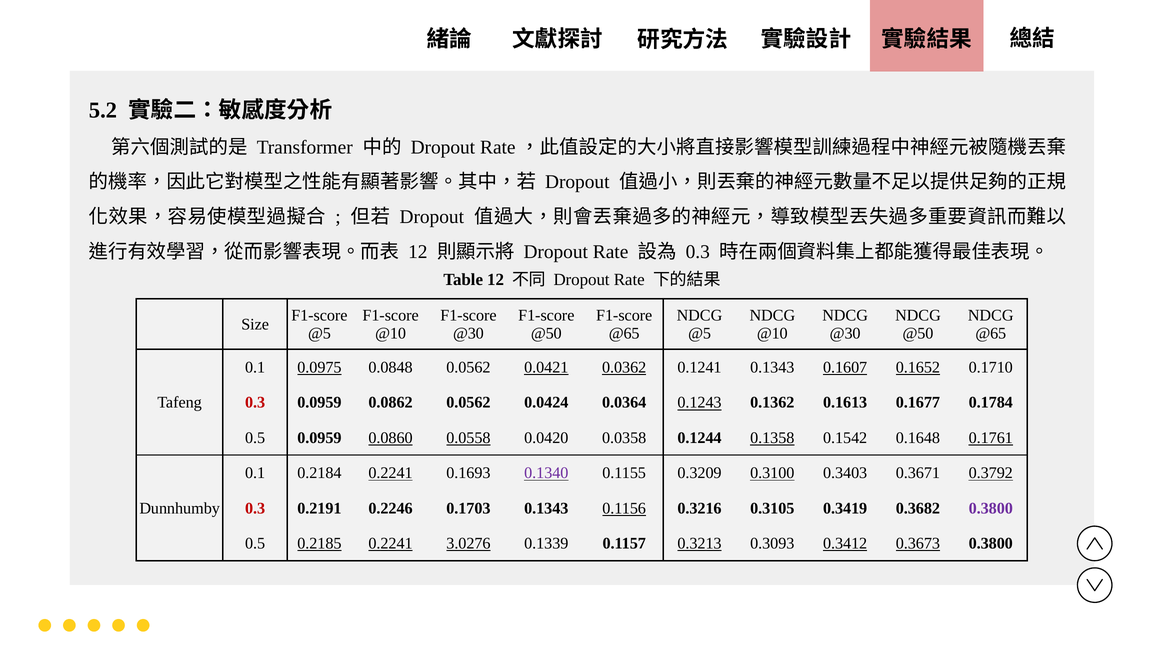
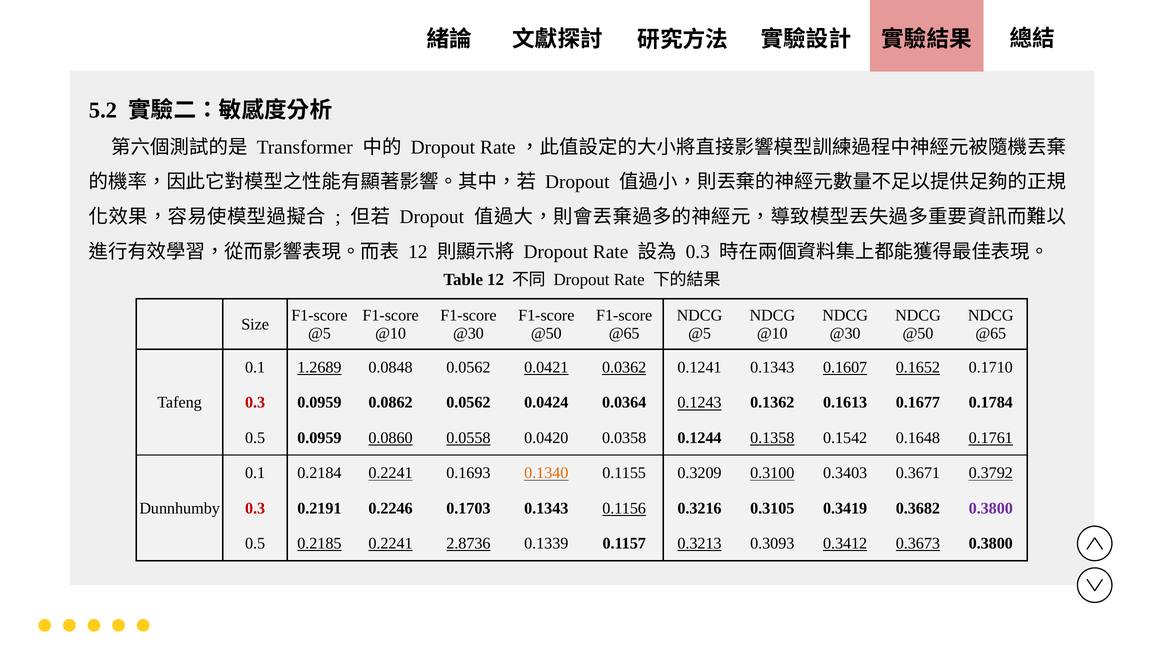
0.0975: 0.0975 -> 1.2689
0.1340 colour: purple -> orange
3.0276: 3.0276 -> 2.8736
